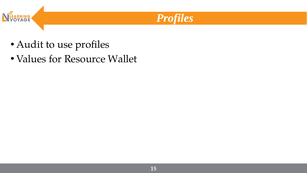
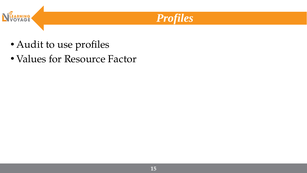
Wallet: Wallet -> Factor
